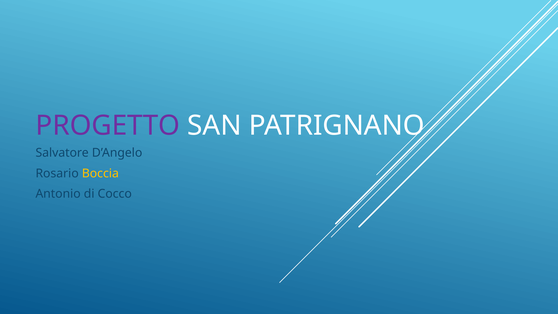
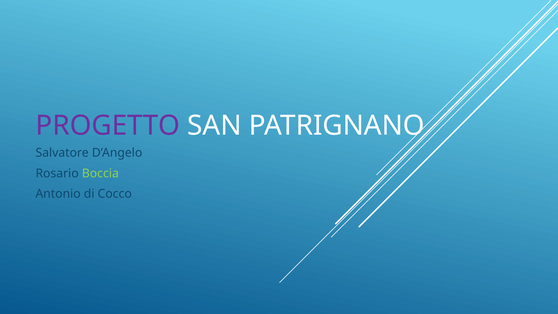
Boccia colour: yellow -> light green
